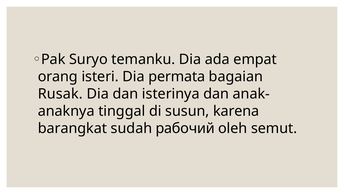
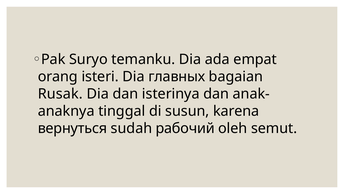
permata: permata -> главных
barangkat: barangkat -> вернуться
